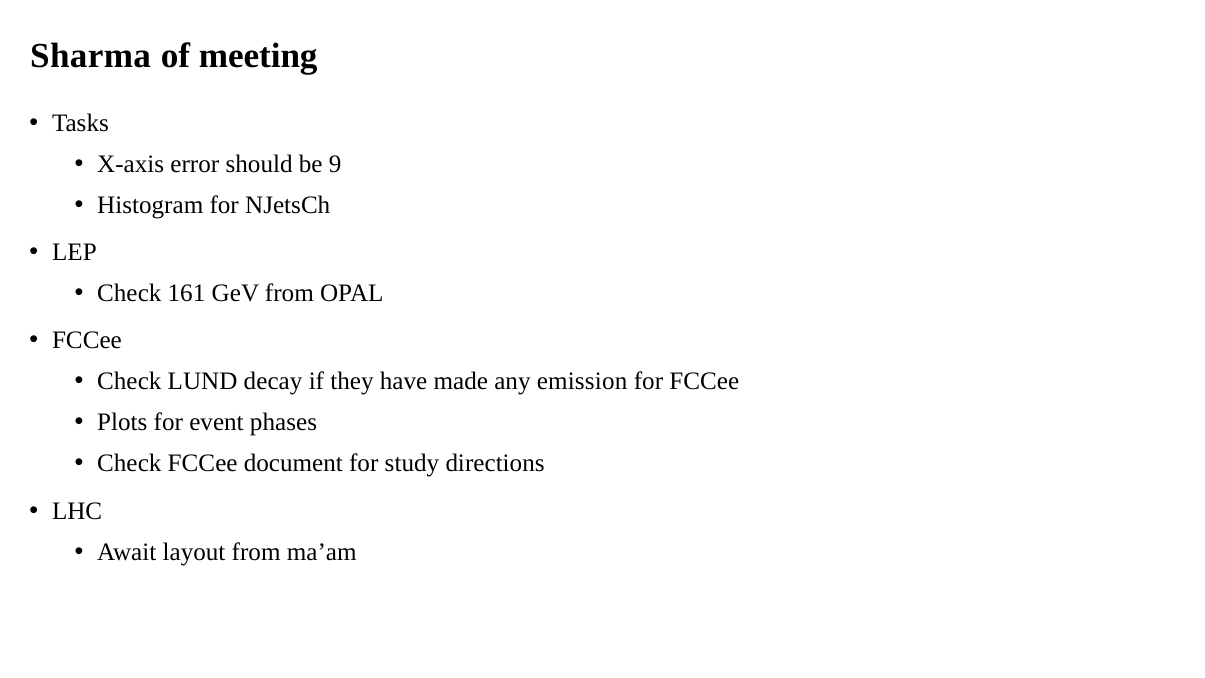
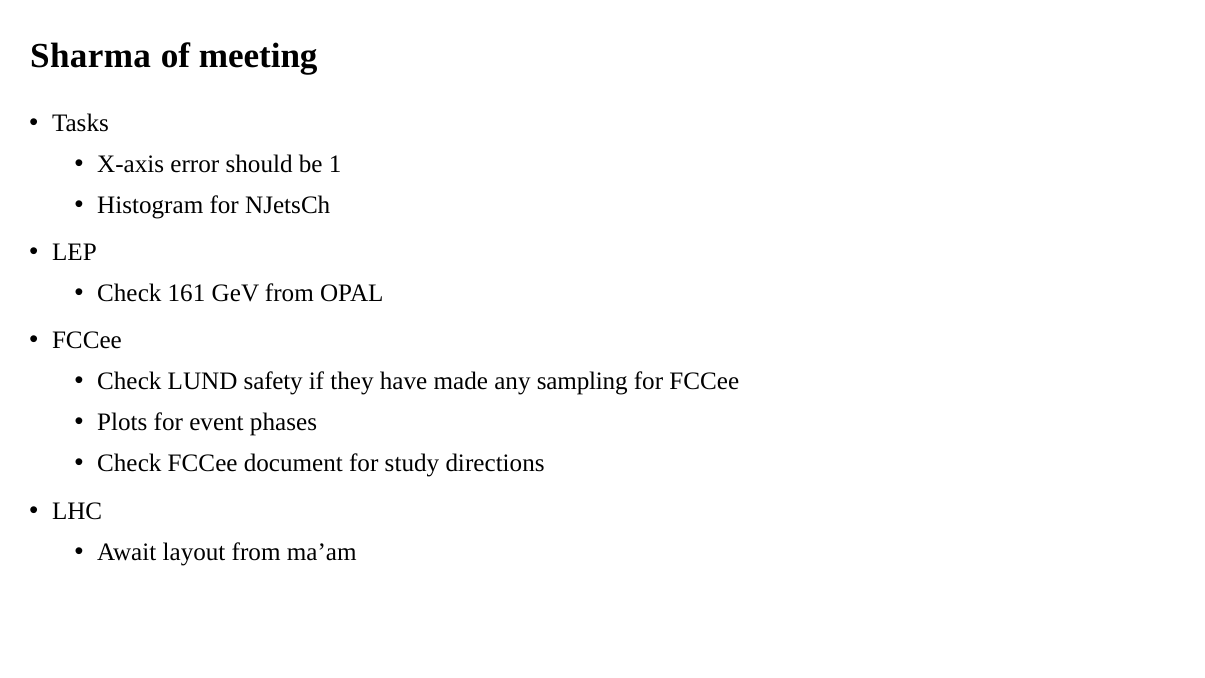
9: 9 -> 1
decay: decay -> safety
emission: emission -> sampling
